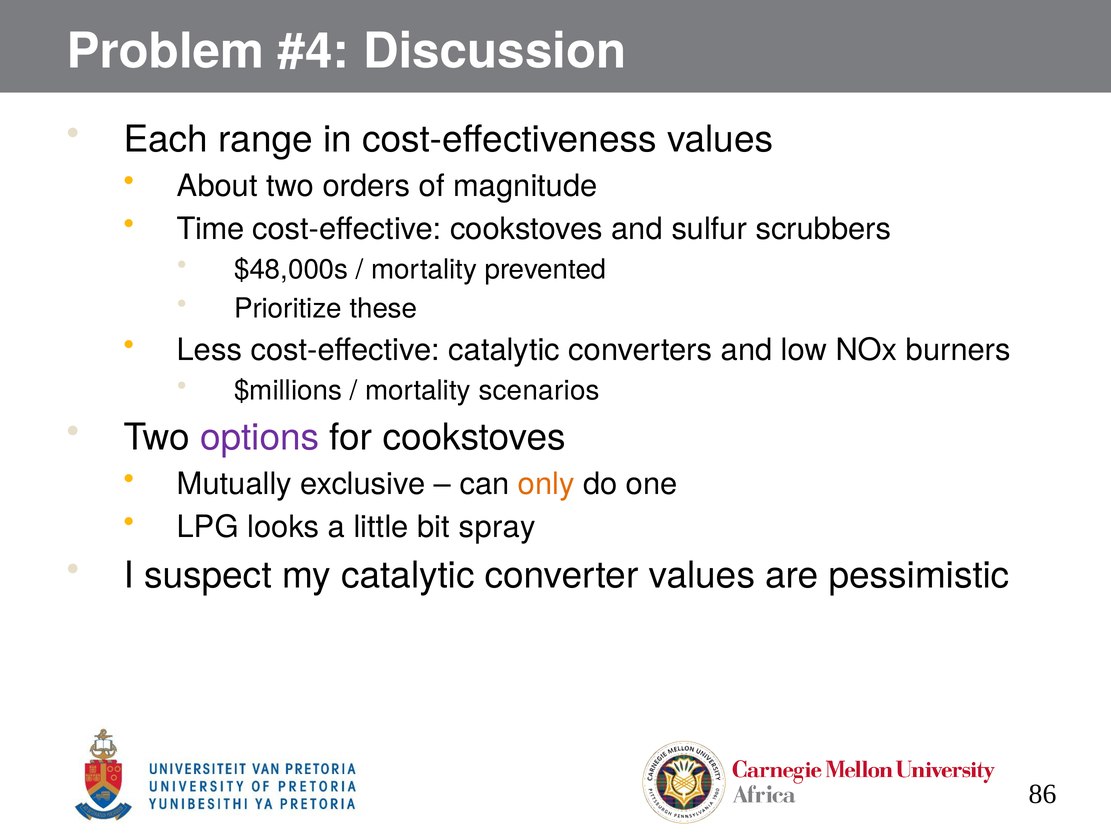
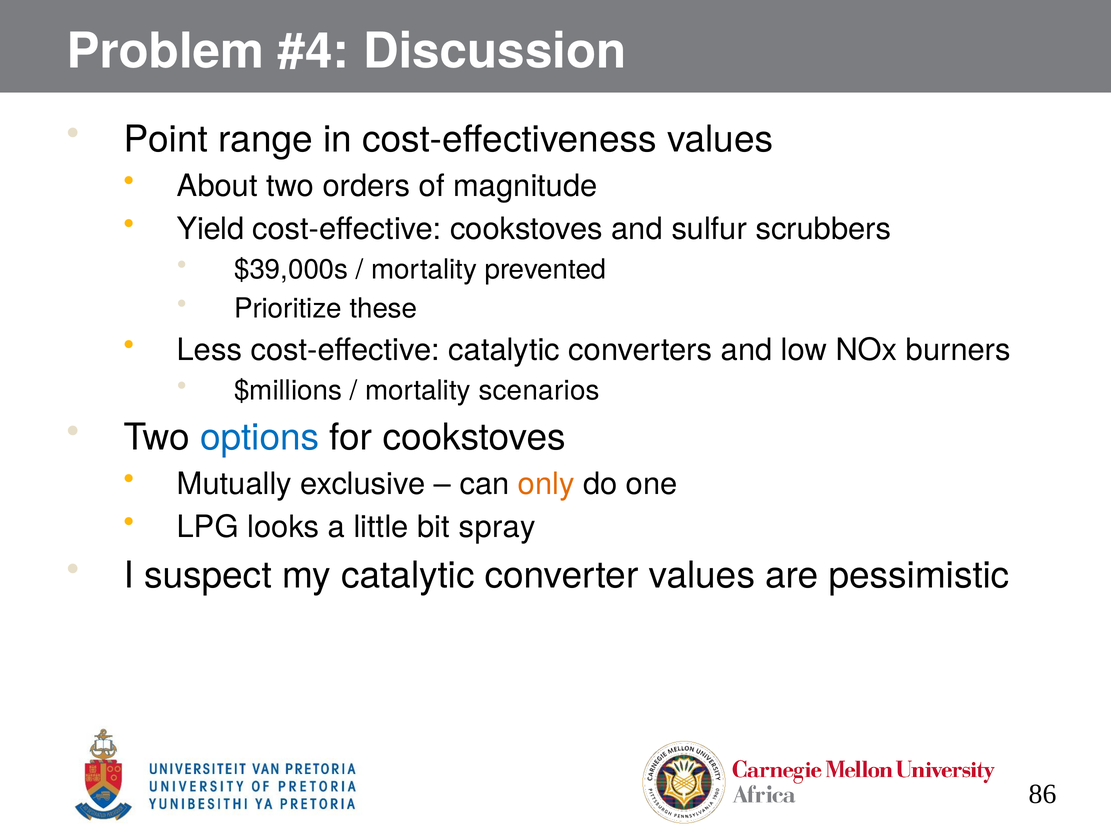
Each: Each -> Point
Time: Time -> Yield
$48,000s: $48,000s -> $39,000s
options colour: purple -> blue
